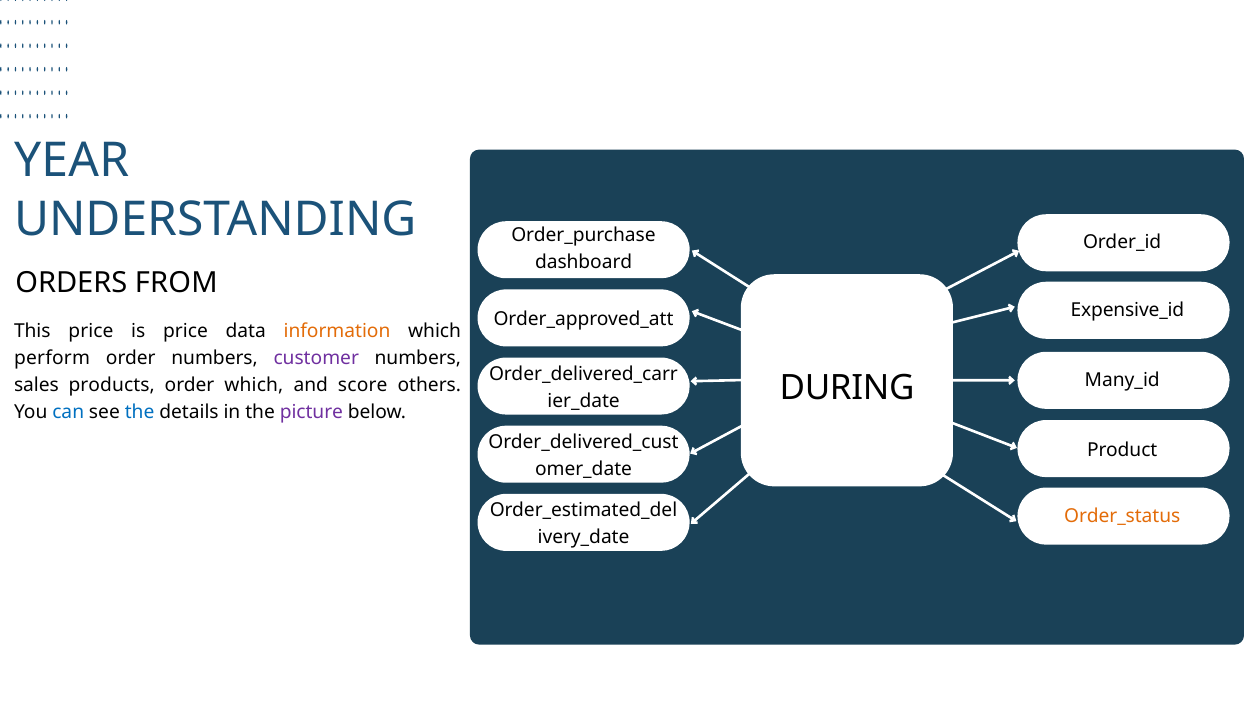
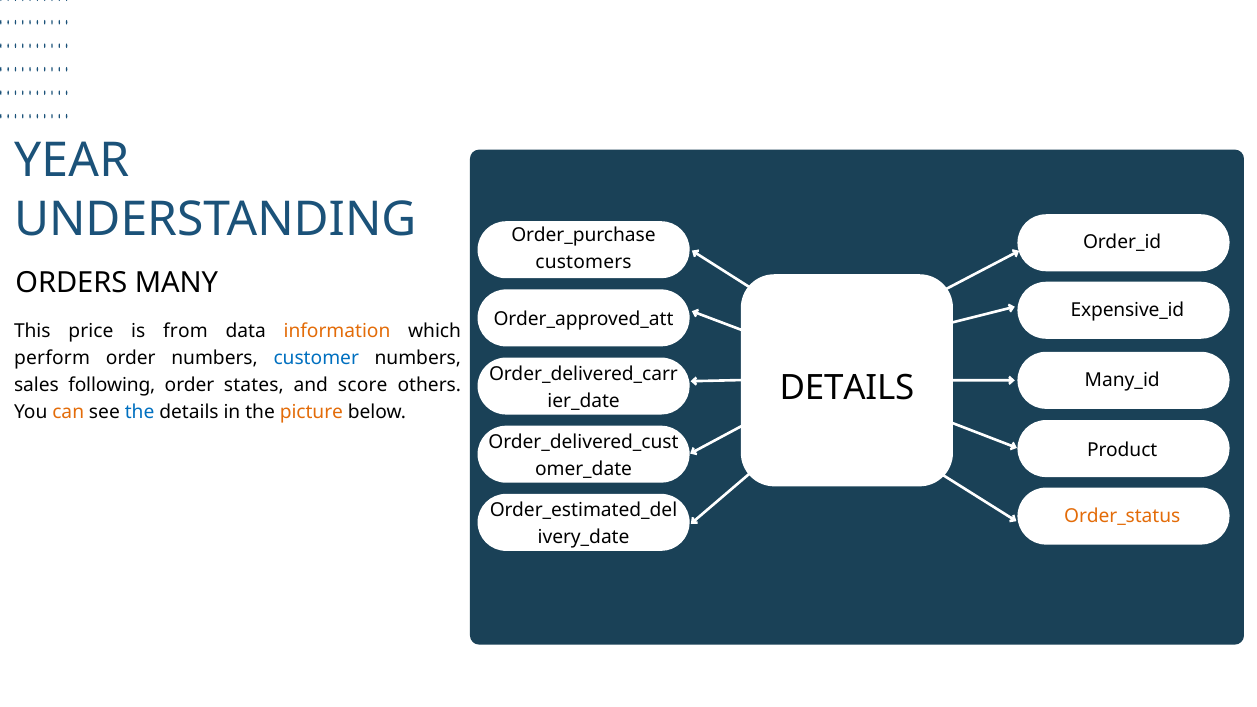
dashboard: dashboard -> customers
FROM: FROM -> MANY
is price: price -> from
customer colour: purple -> blue
DURING at (847, 388): DURING -> DETAILS
products: products -> following
order which: which -> states
can colour: blue -> orange
picture colour: purple -> orange
